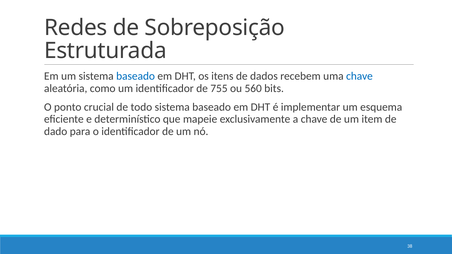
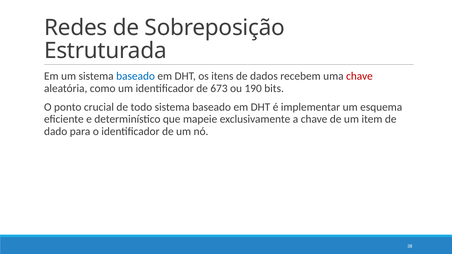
chave at (359, 76) colour: blue -> red
755: 755 -> 673
560: 560 -> 190
